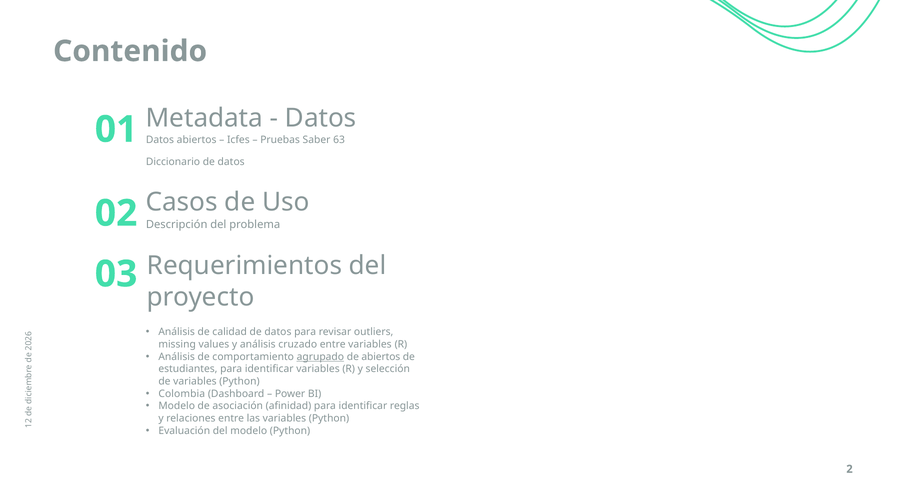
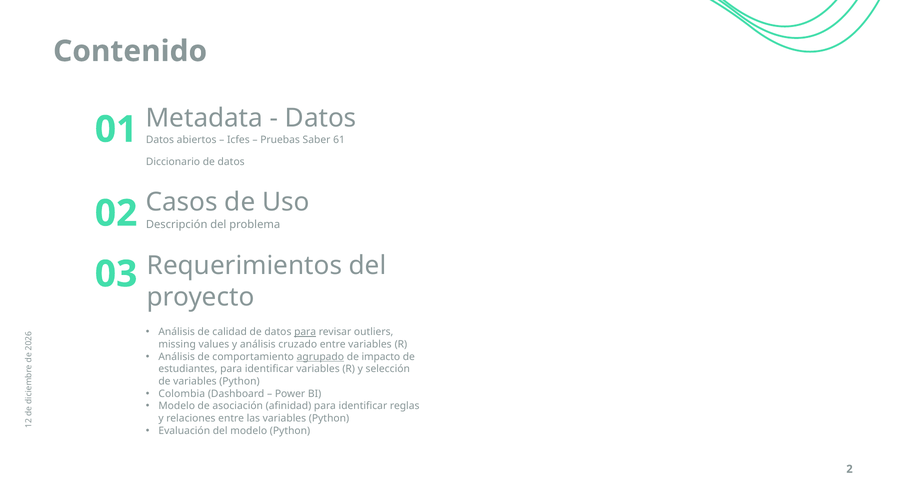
63: 63 -> 61
para at (305, 332) underline: none -> present
de abiertos: abiertos -> impacto
